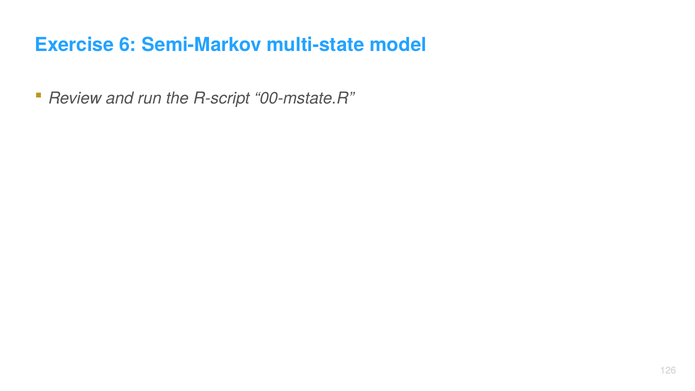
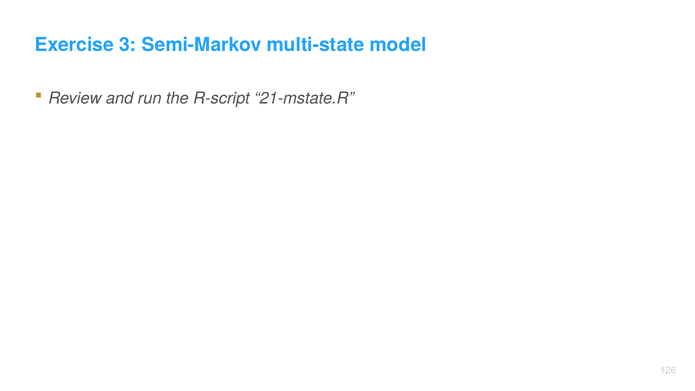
6: 6 -> 3
00-mstate.R: 00-mstate.R -> 21-mstate.R
